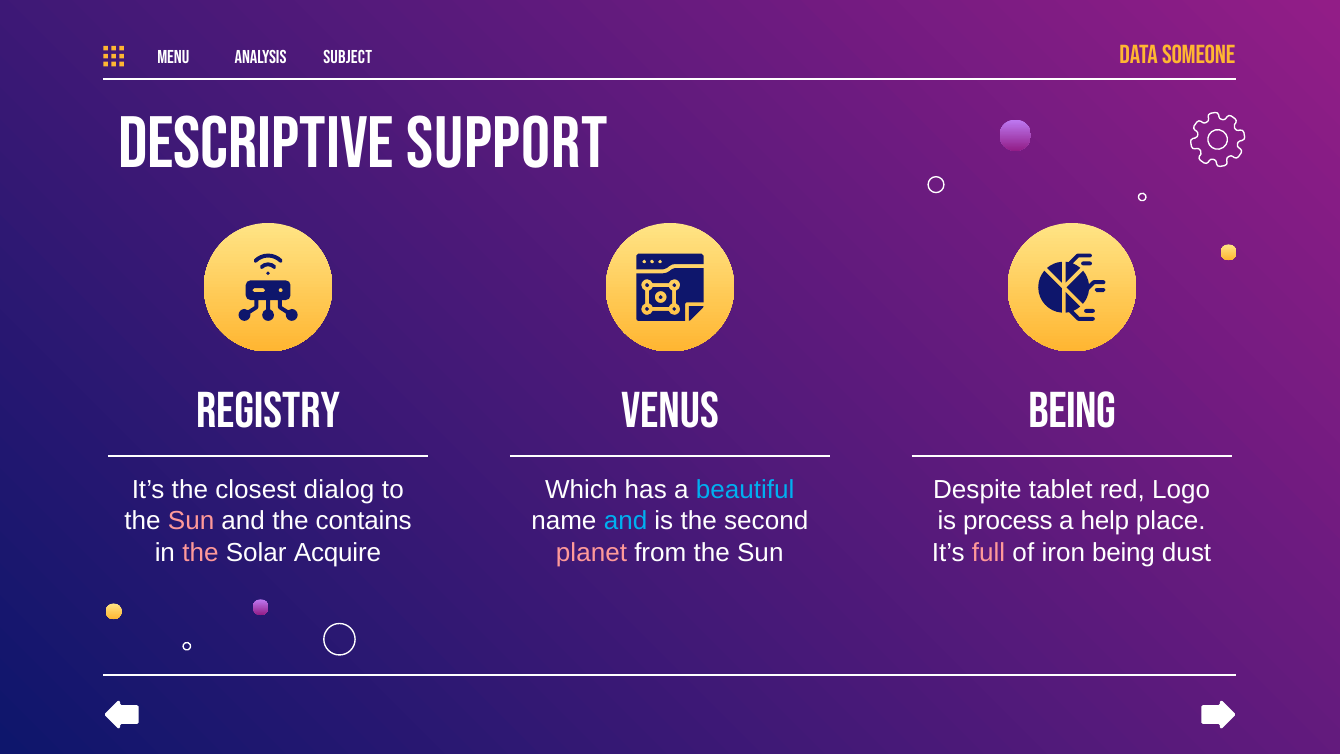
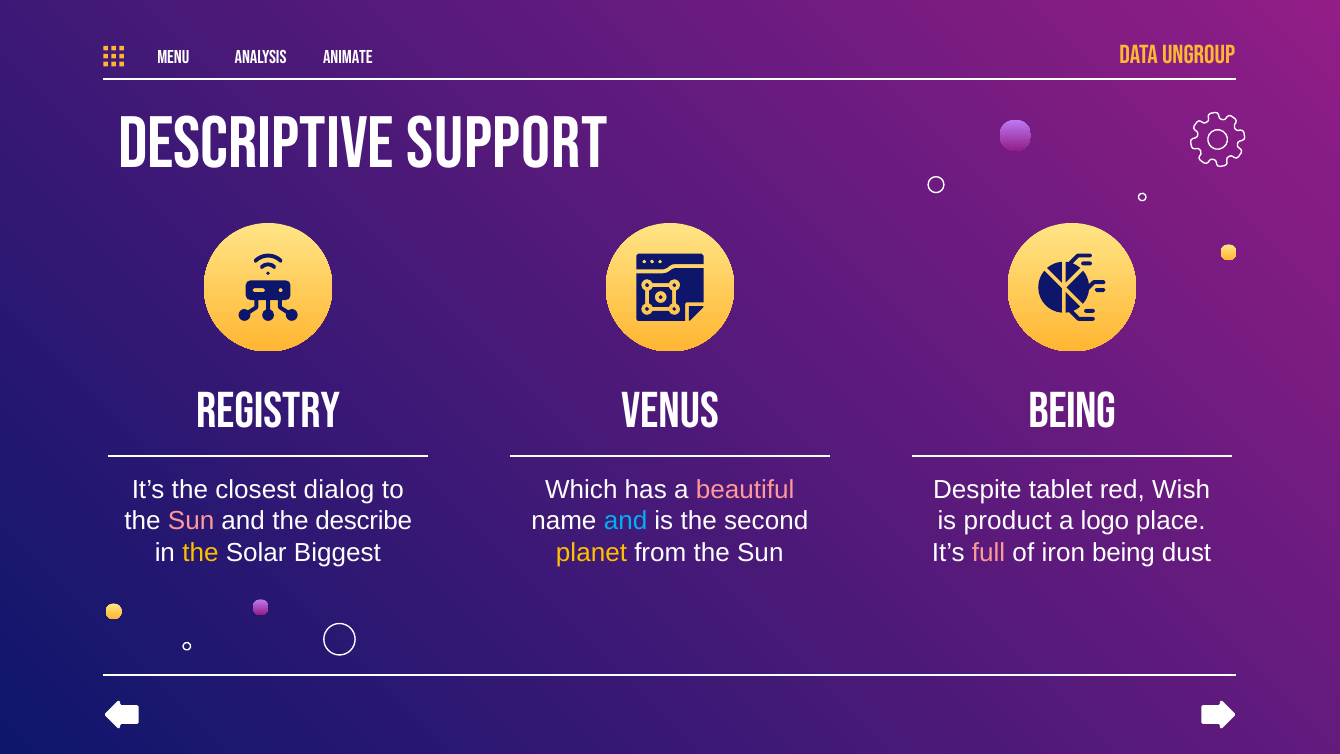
SOMEONE: SOMEONE -> UNGROUP
SUBJECT: SUBJECT -> ANIMATE
beautiful colour: light blue -> pink
Logo: Logo -> Wish
contains: contains -> describe
process: process -> product
help: help -> logo
the at (200, 552) colour: pink -> yellow
Acquire: Acquire -> Biggest
planet colour: pink -> yellow
